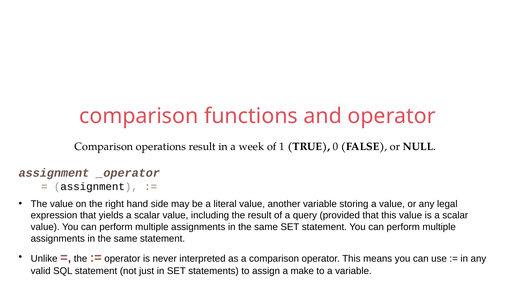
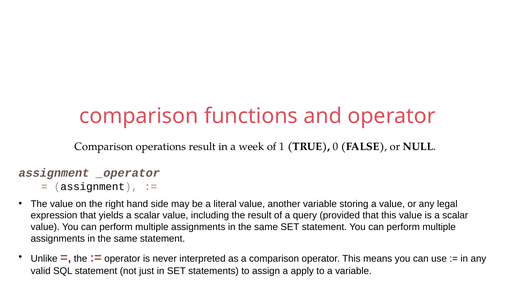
make: make -> apply
